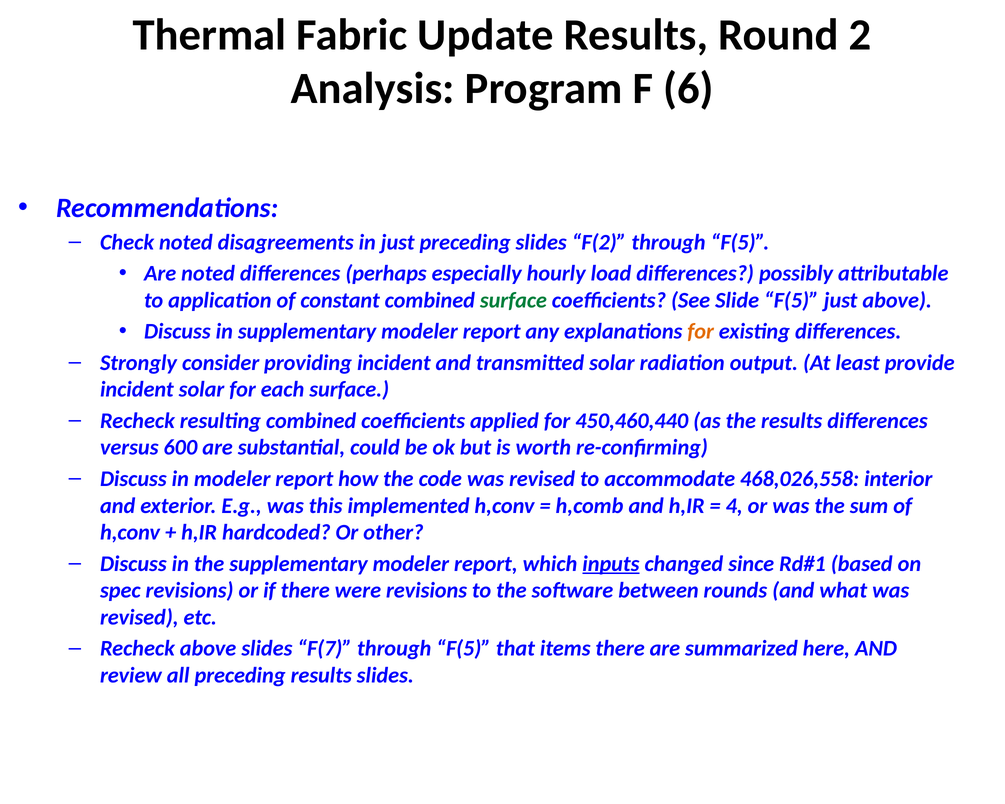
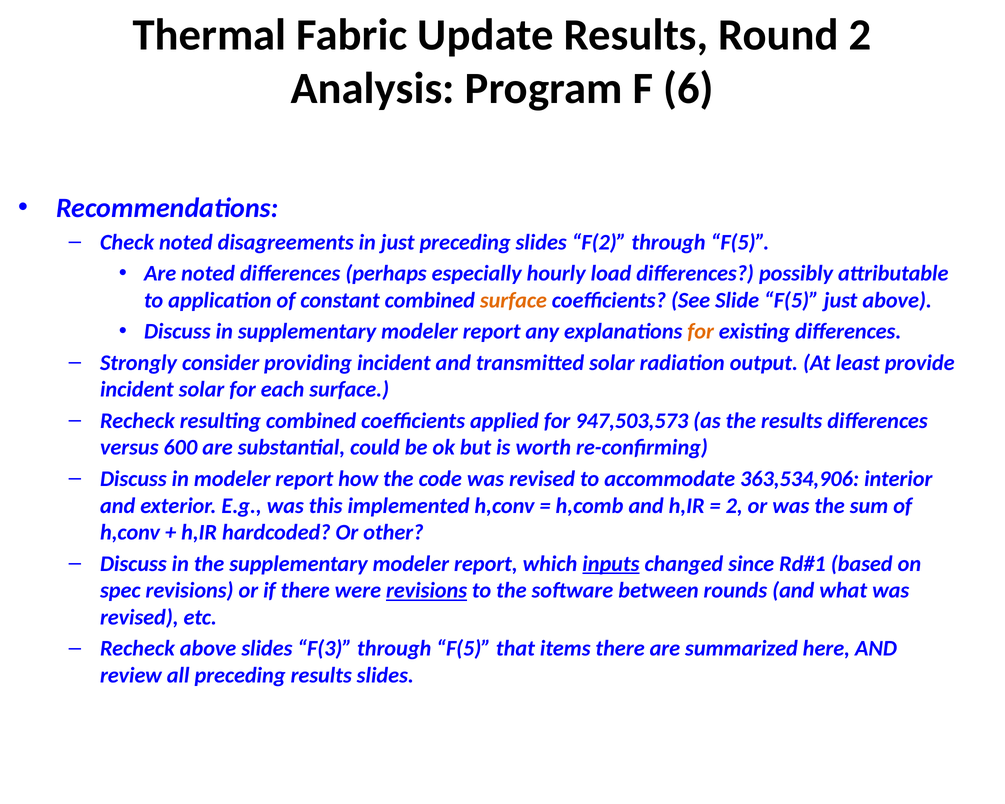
surface at (513, 300) colour: green -> orange
450,460,440: 450,460,440 -> 947,503,573
468,026,558: 468,026,558 -> 363,534,906
4 at (734, 506): 4 -> 2
revisions at (427, 590) underline: none -> present
F(7: F(7 -> F(3
